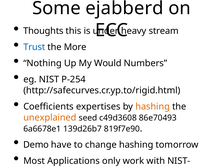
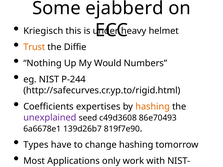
Thoughts: Thoughts -> Kriegisch
stream: stream -> helmet
Trust colour: blue -> orange
More: More -> Diffie
P-254: P-254 -> P-244
unexplained colour: orange -> purple
Demo: Demo -> Types
